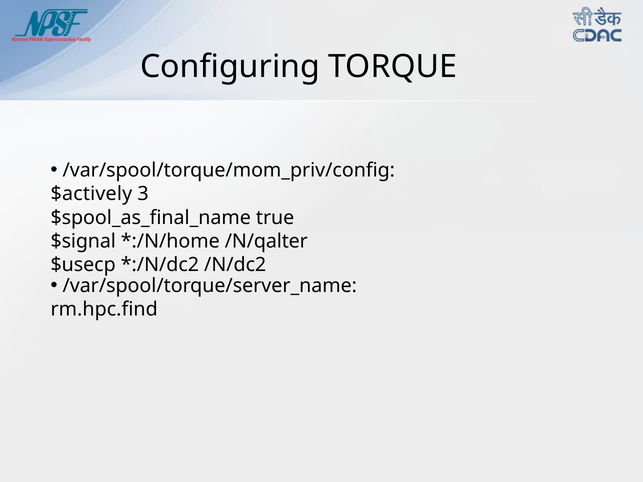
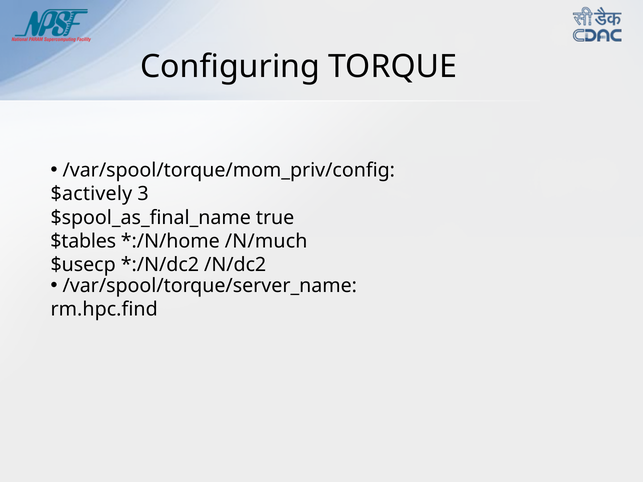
$signal: $signal -> $tables
/N/qalter: /N/qalter -> /N/much
